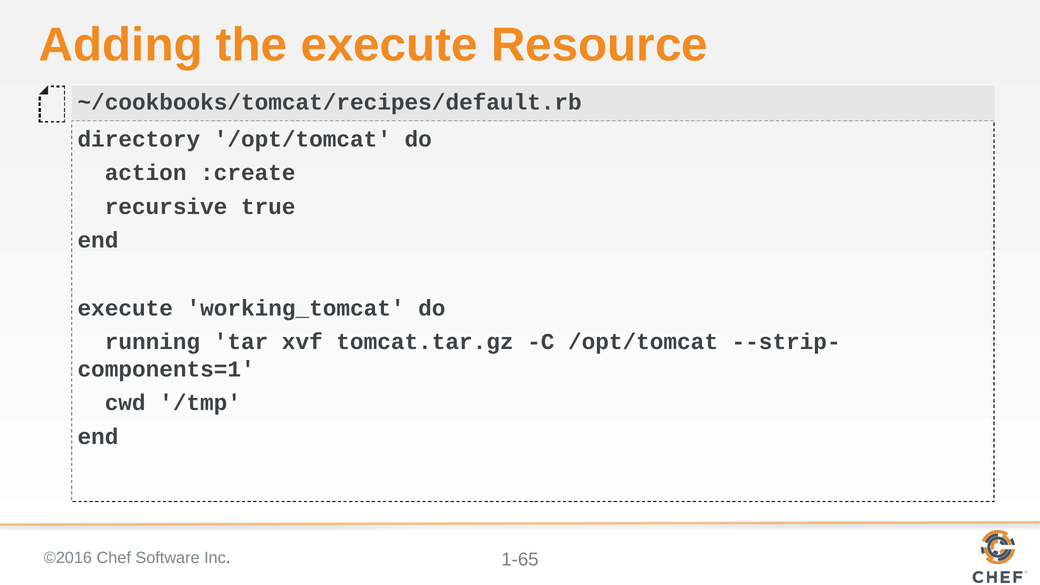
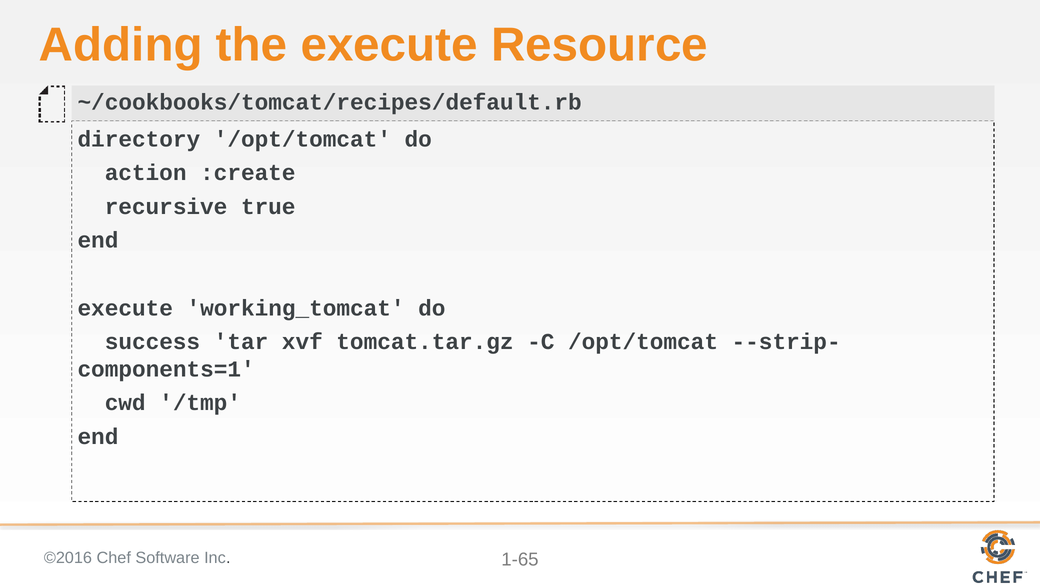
running: running -> success
